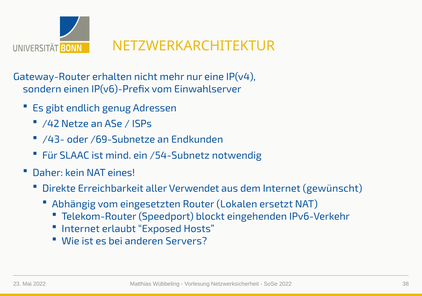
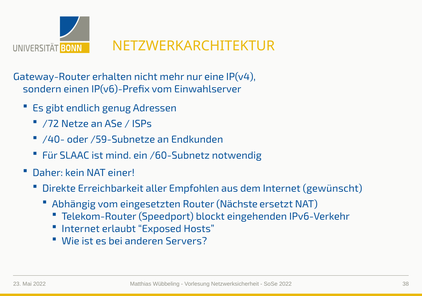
/42: /42 -> /72
/43-: /43- -> /40-
/69-Subnetze: /69-Subnetze -> /59-Subnetze
/54-Subnetz: /54-Subnetz -> /60-Subnetz
eines: eines -> einer
Verwendet: Verwendet -> Empfohlen
Lokalen: Lokalen -> Nächste
